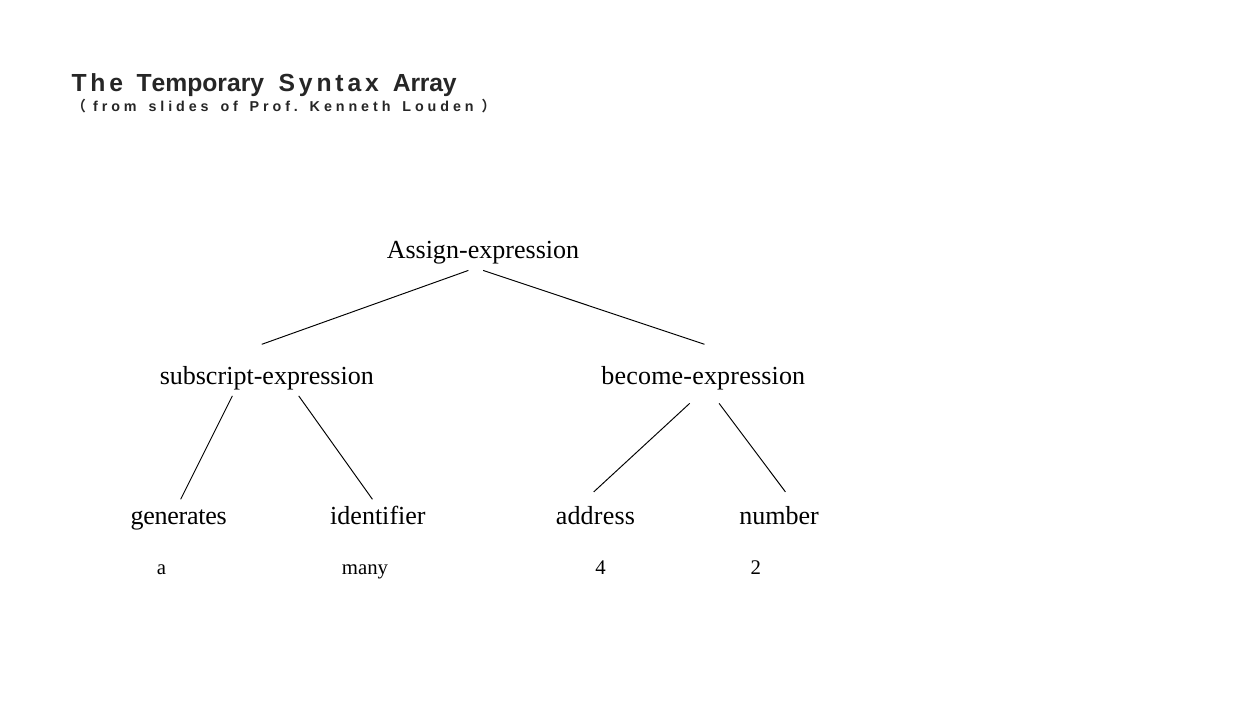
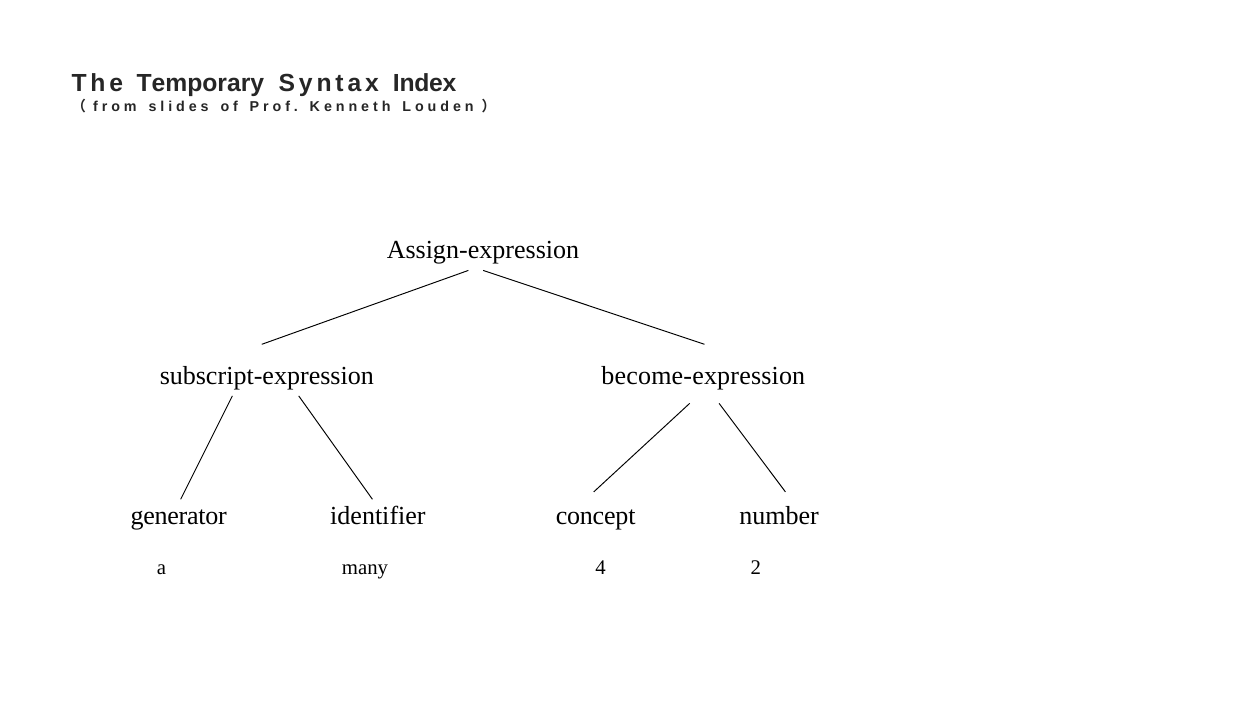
Array: Array -> Index
generates: generates -> generator
address: address -> concept
